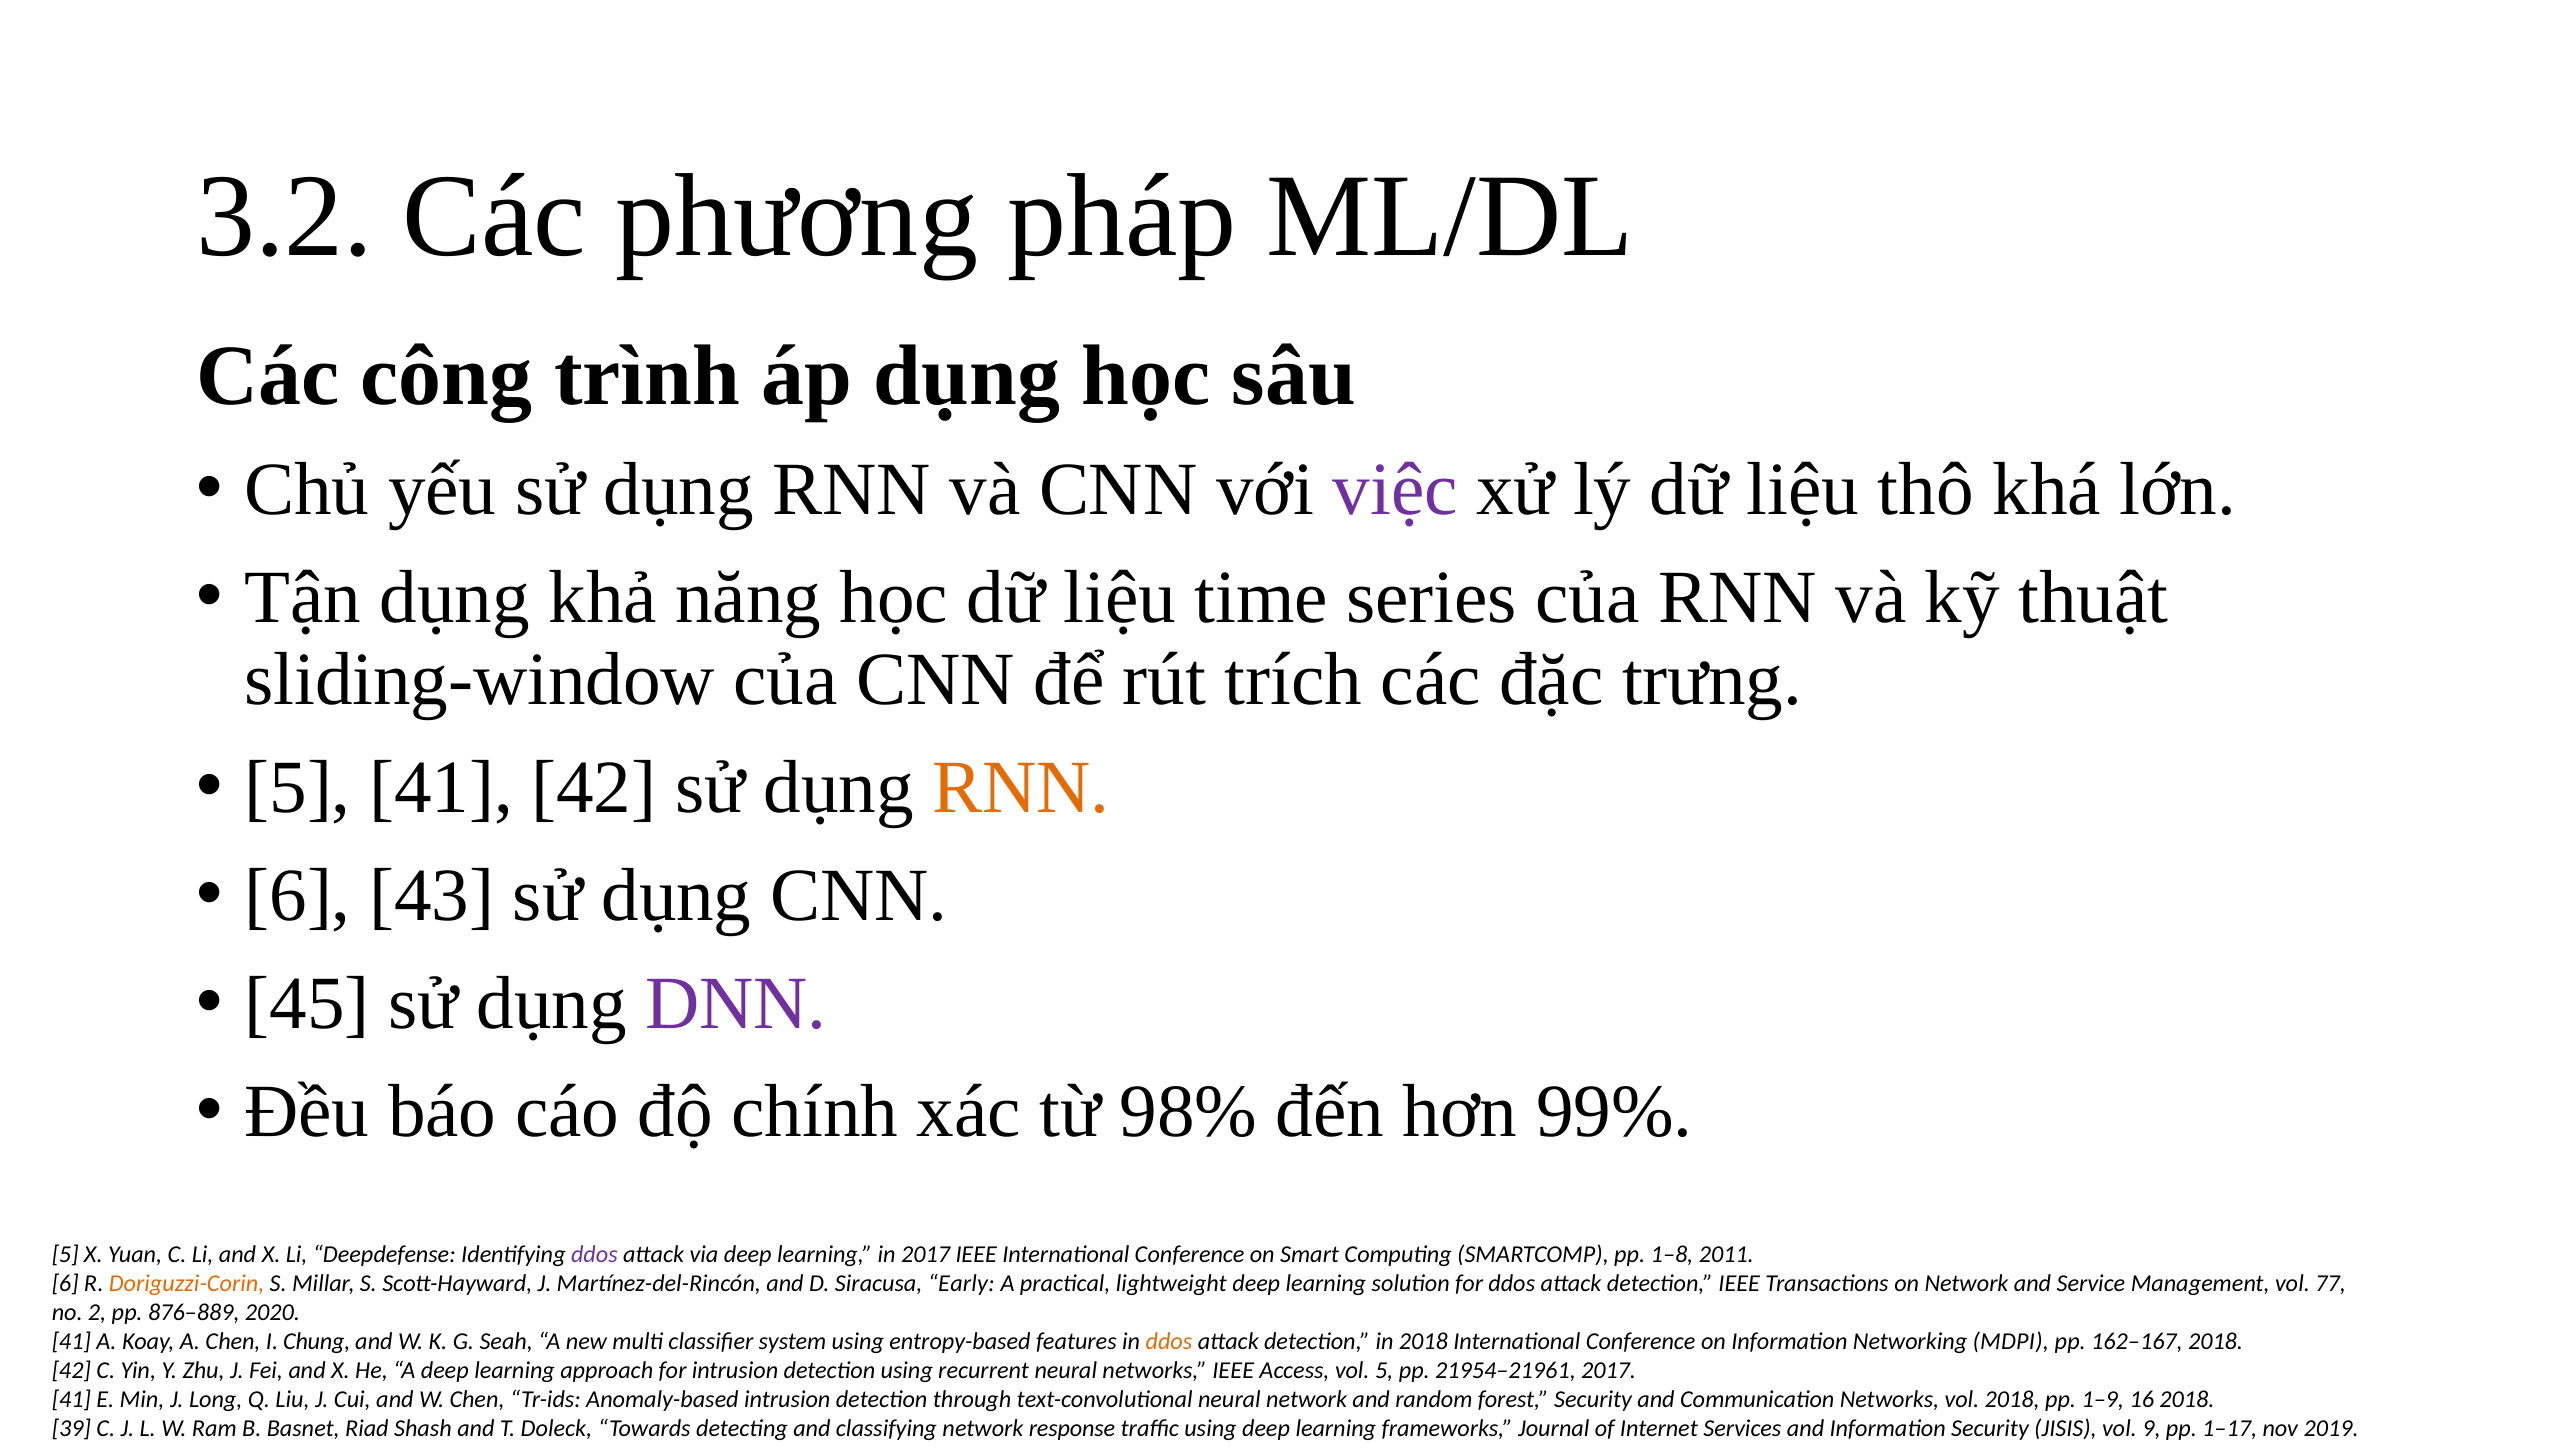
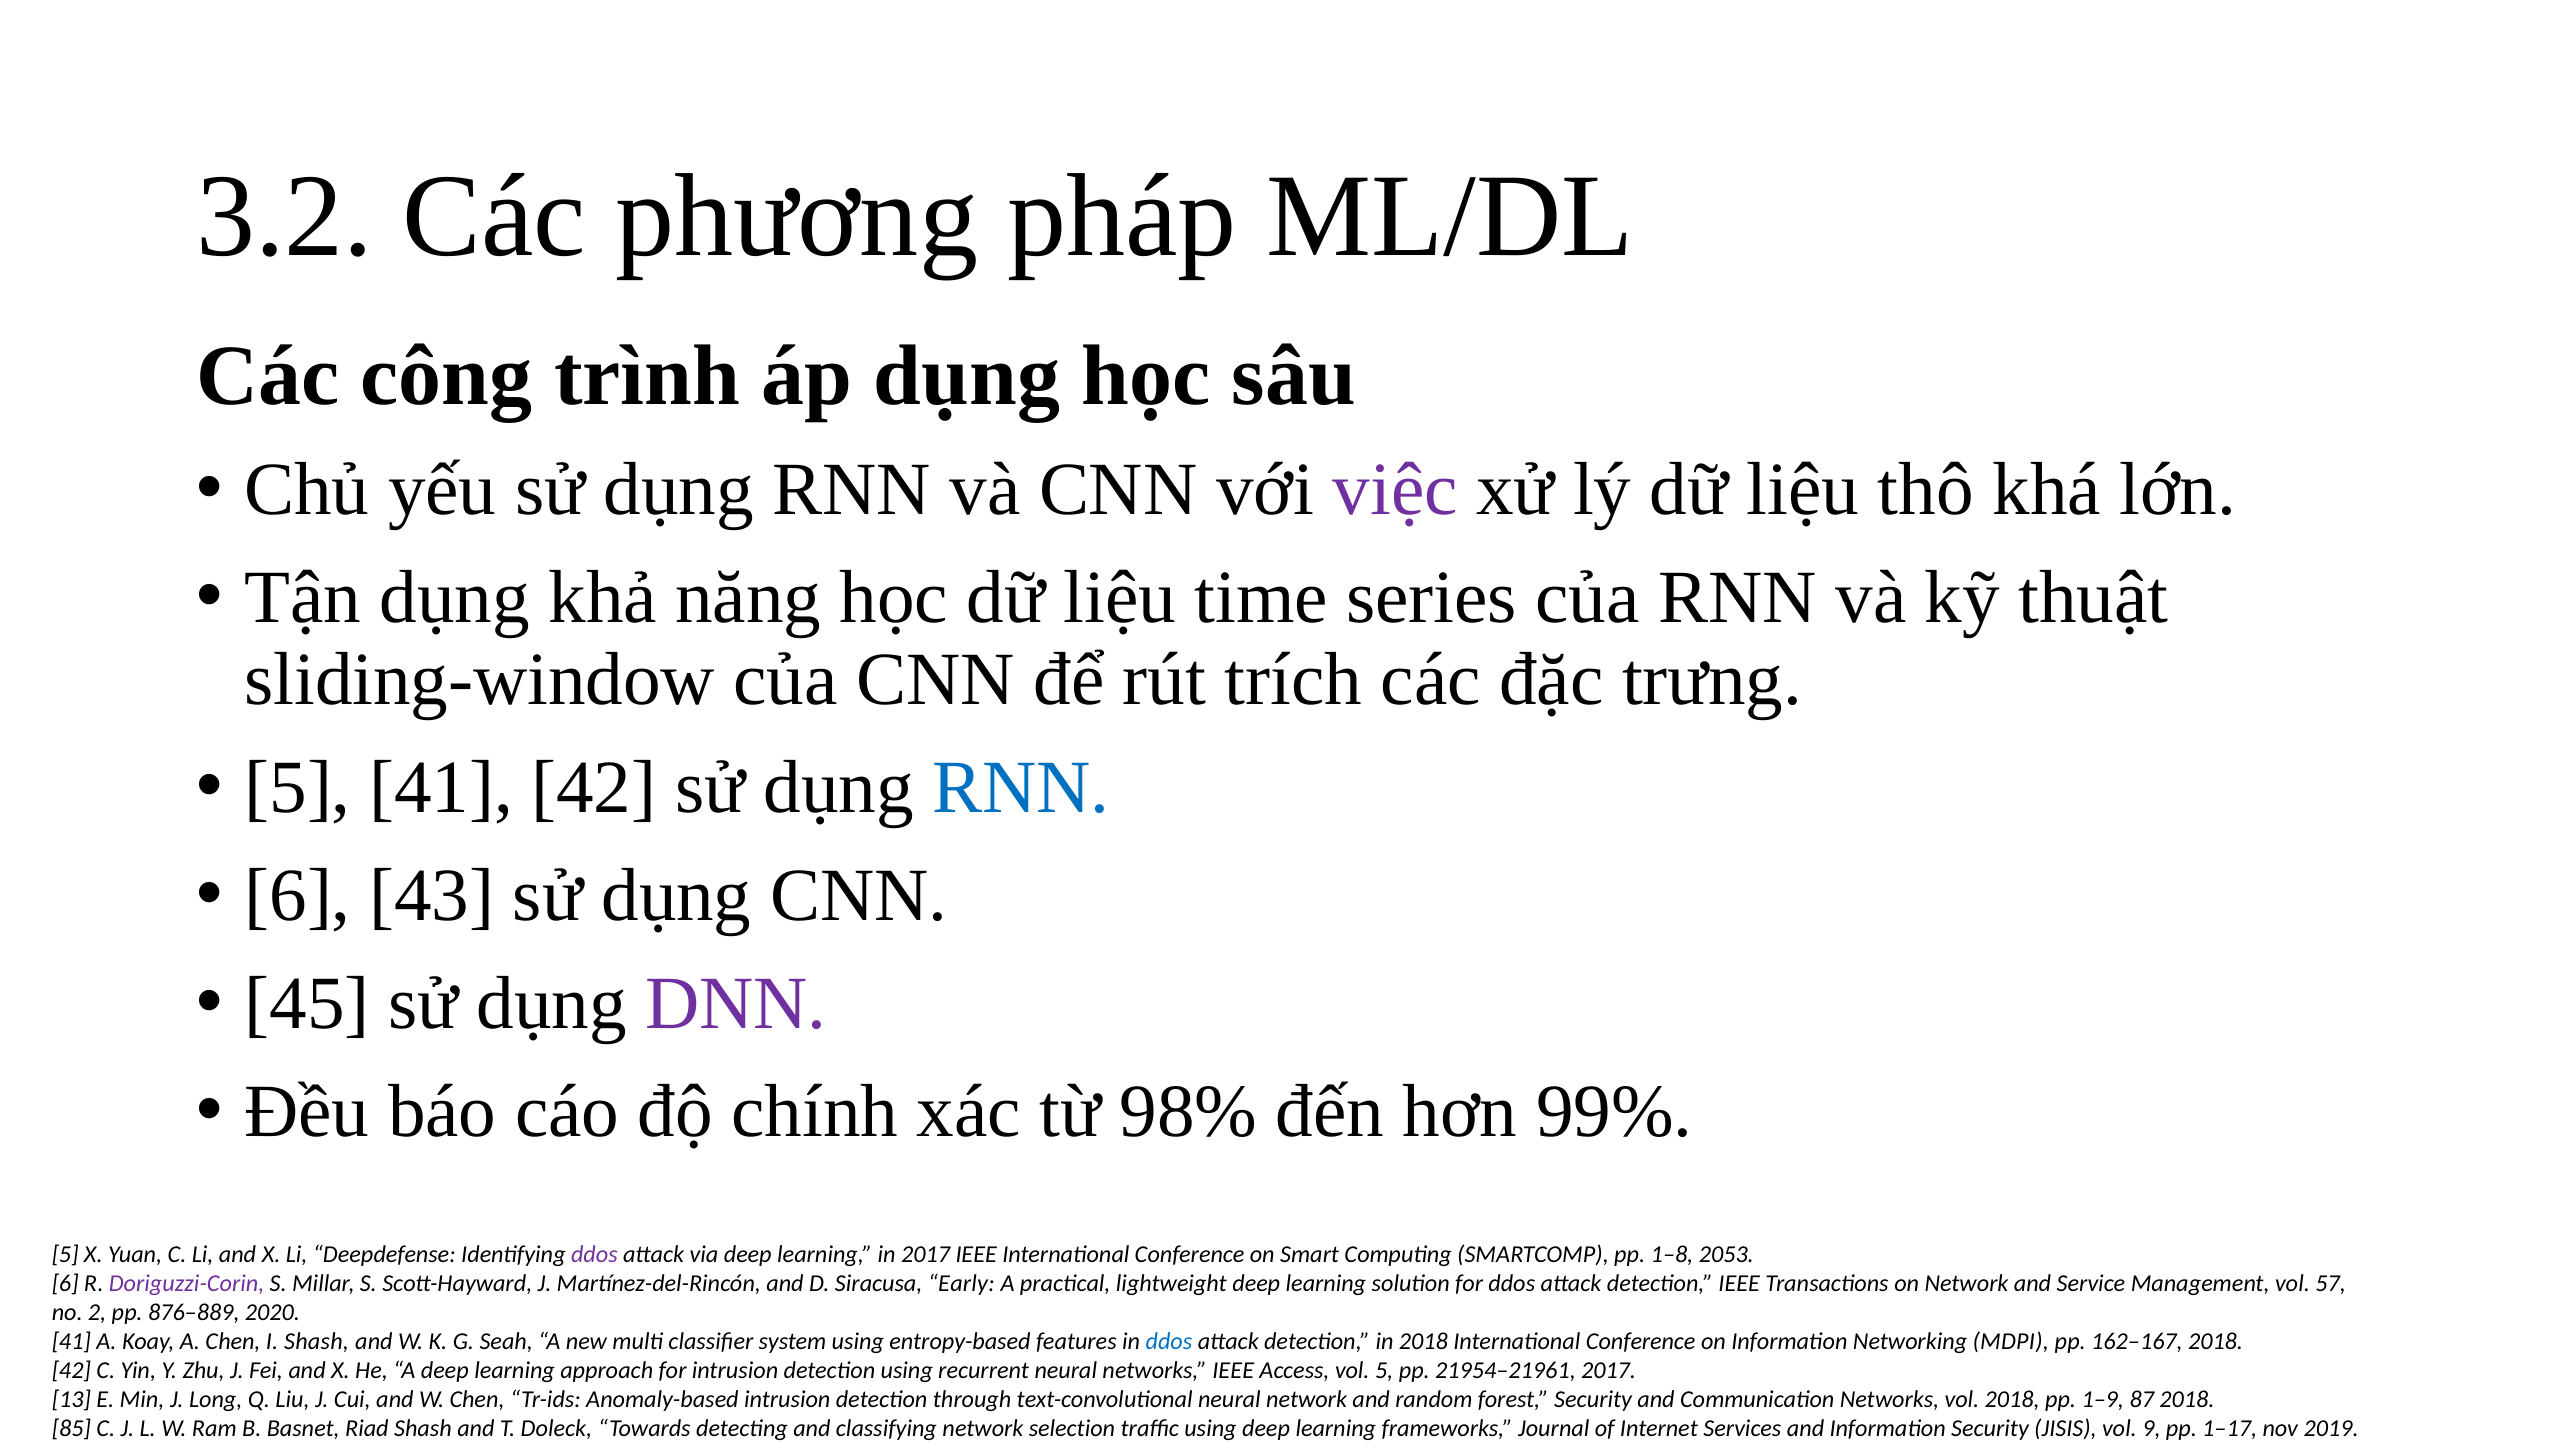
RNN at (1021, 787) colour: orange -> blue
2011: 2011 -> 2053
Doriguzzi-Corin colour: orange -> purple
77: 77 -> 57
I Chung: Chung -> Shash
ddos at (1169, 1342) colour: orange -> blue
41 at (71, 1400): 41 -> 13
16: 16 -> 87
39: 39 -> 85
response: response -> selection
